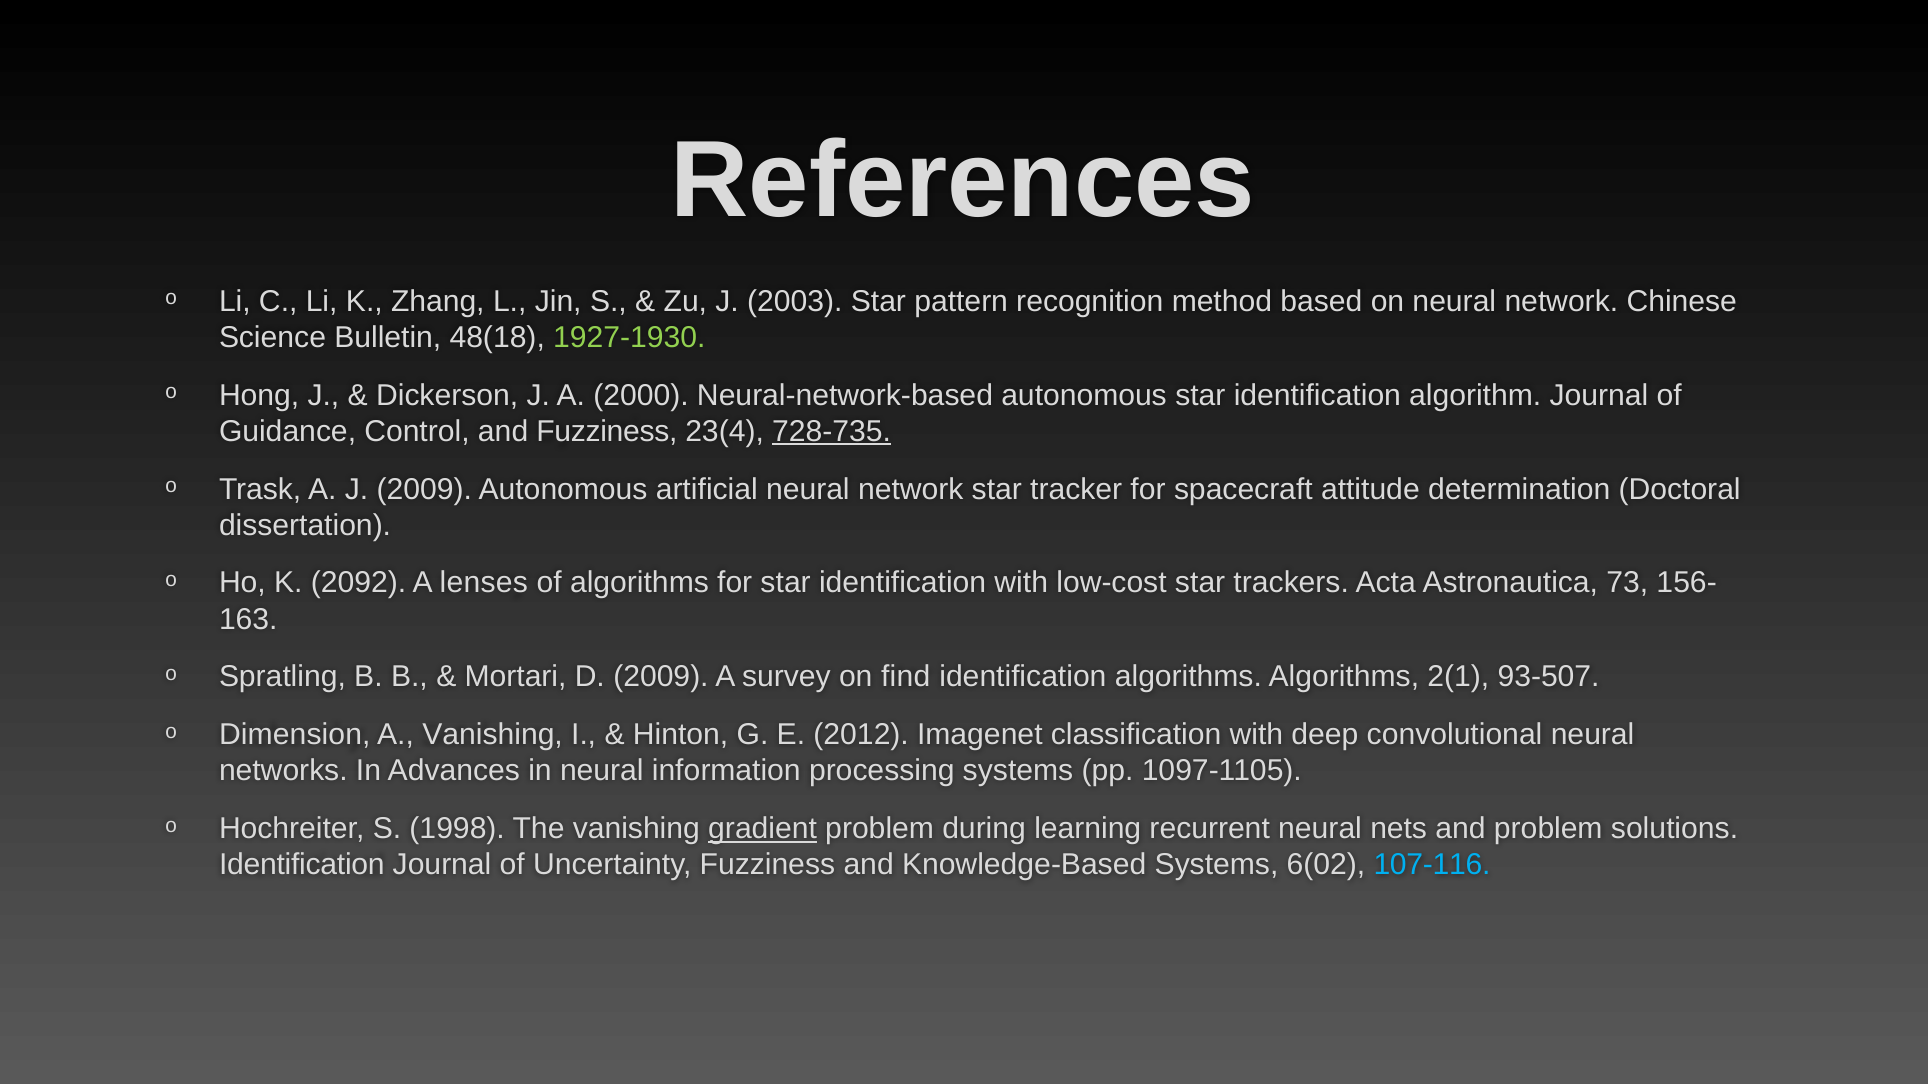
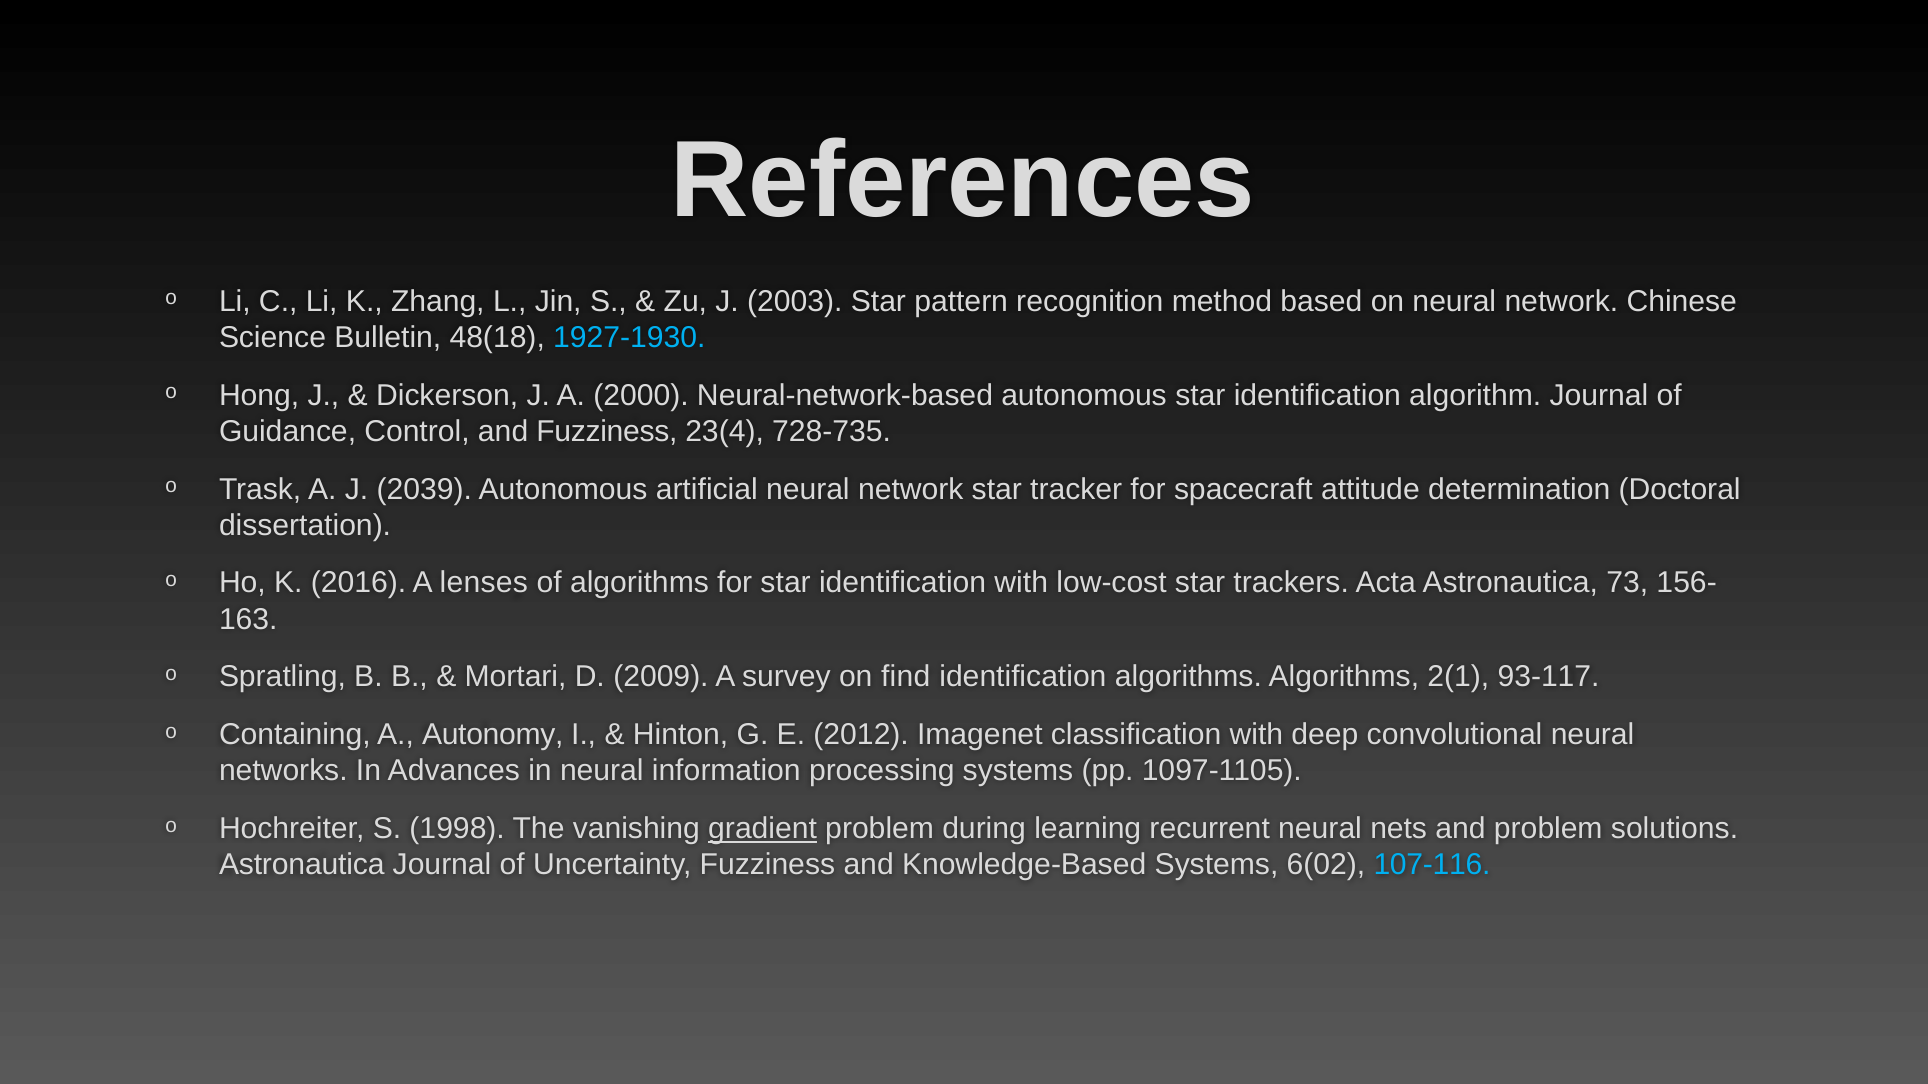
1927-1930 colour: light green -> light blue
728-735 underline: present -> none
J 2009: 2009 -> 2039
2092: 2092 -> 2016
93-507: 93-507 -> 93-117
Dimension: Dimension -> Containing
A Vanishing: Vanishing -> Autonomy
Identification at (302, 865): Identification -> Astronautica
